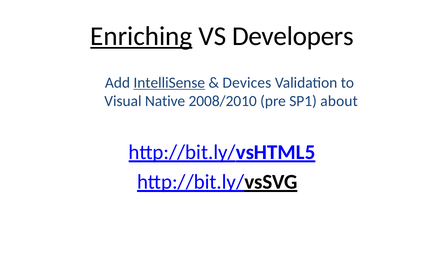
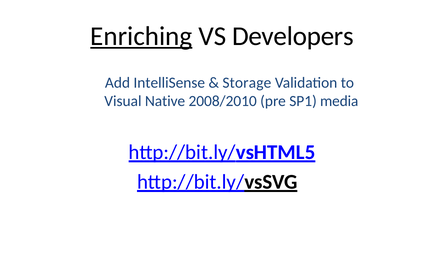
IntelliSense underline: present -> none
Devices: Devices -> Storage
about: about -> media
